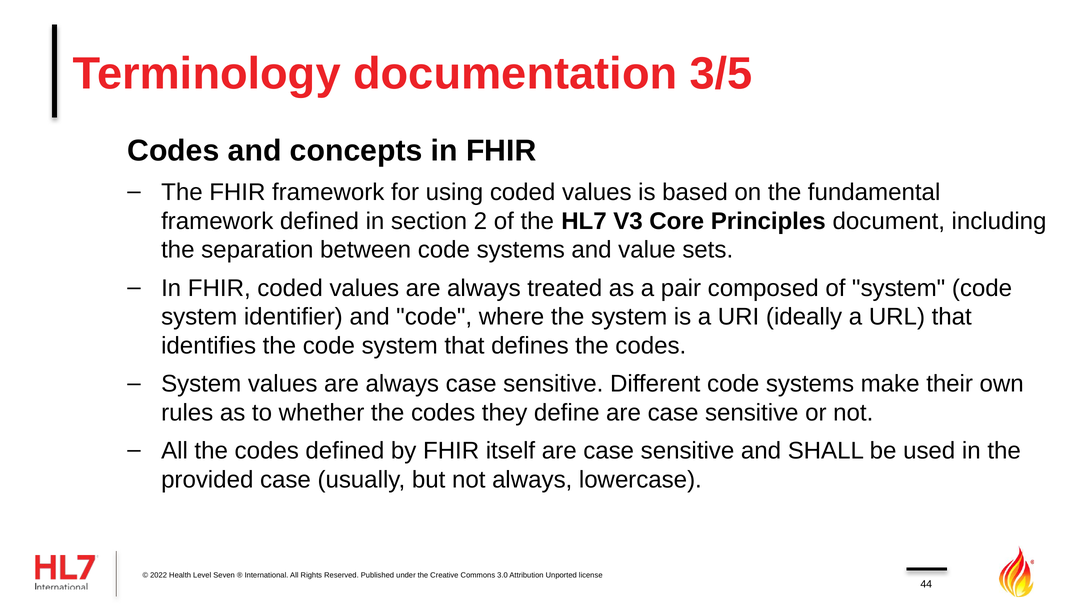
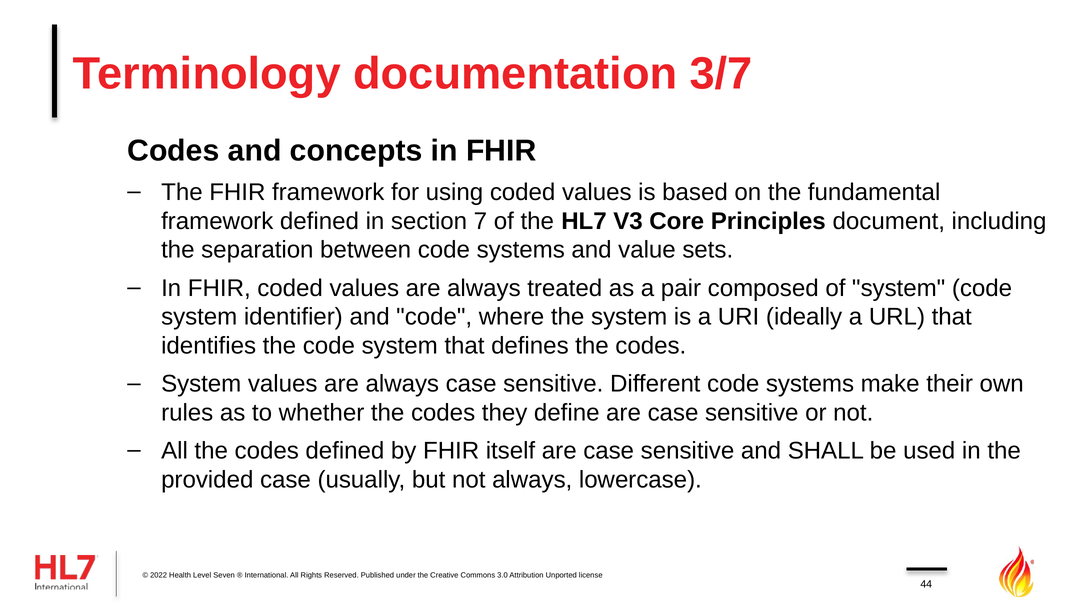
3/5: 3/5 -> 3/7
2: 2 -> 7
